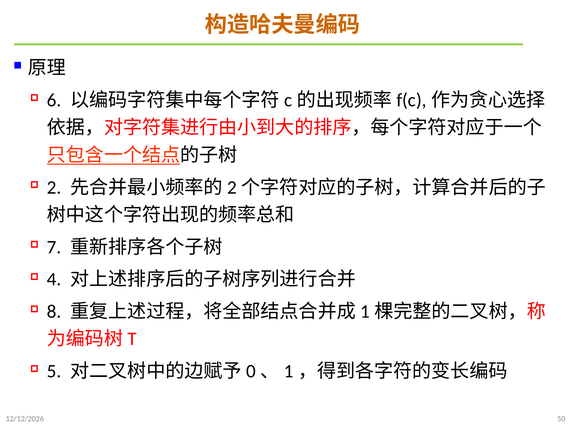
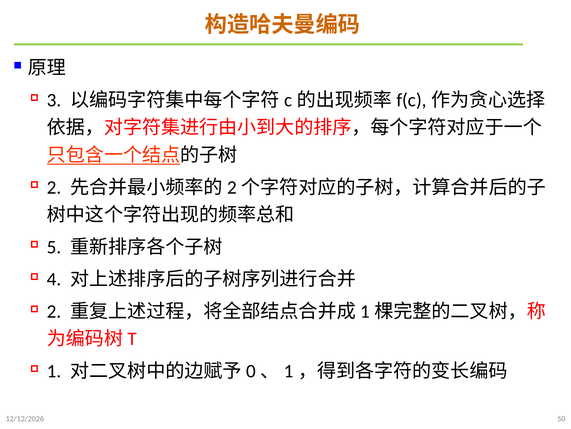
6: 6 -> 3
7: 7 -> 5
8 at (54, 311): 8 -> 2
5: 5 -> 1
